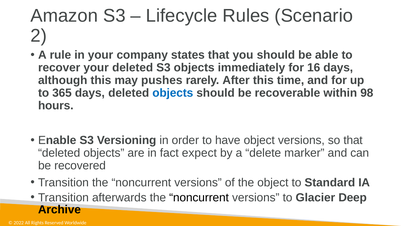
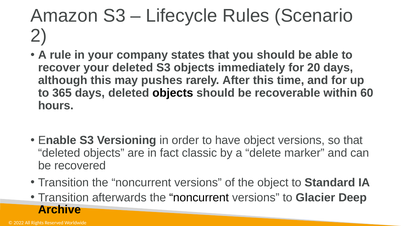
16: 16 -> 20
objects at (173, 93) colour: blue -> black
98: 98 -> 60
expect: expect -> classic
